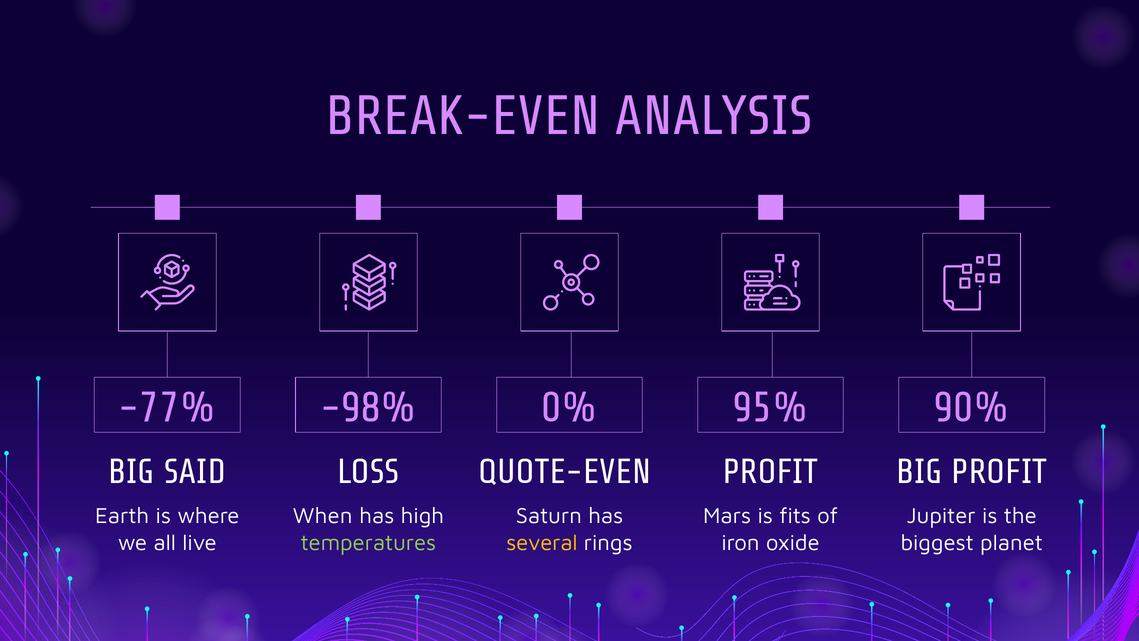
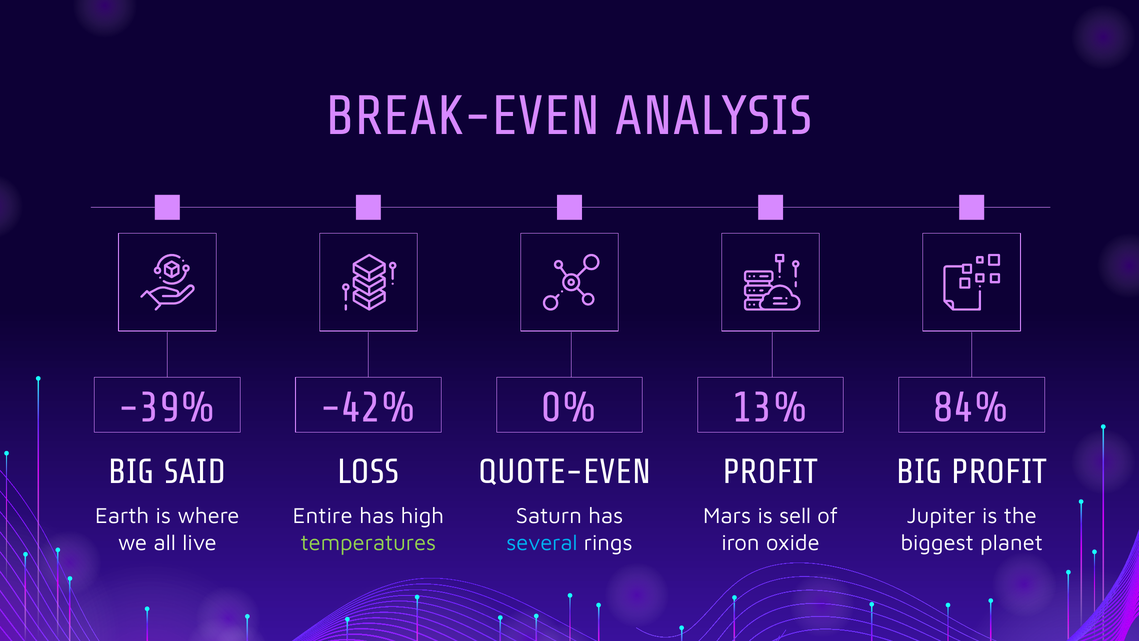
-77%: -77% -> -39%
-98%: -98% -> -42%
95%: 95% -> 13%
90%: 90% -> 84%
When: When -> Entire
fits: fits -> sell
several colour: yellow -> light blue
